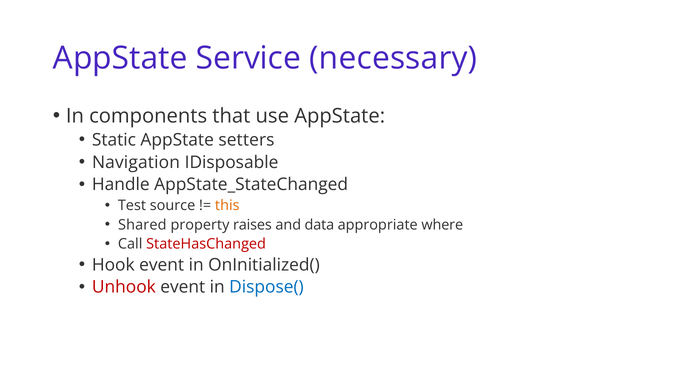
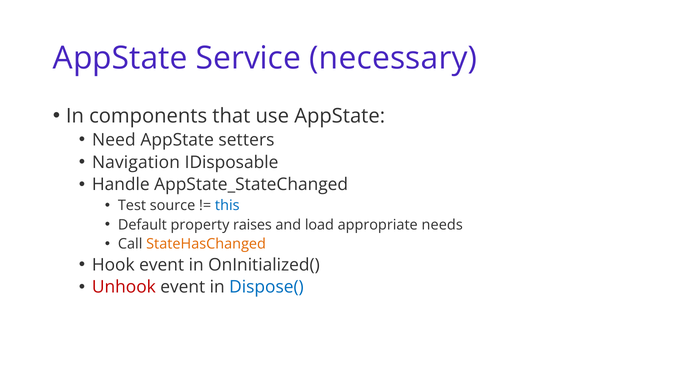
Static: Static -> Need
this colour: orange -> blue
Shared: Shared -> Default
data: data -> load
where: where -> needs
StateHasChanged colour: red -> orange
